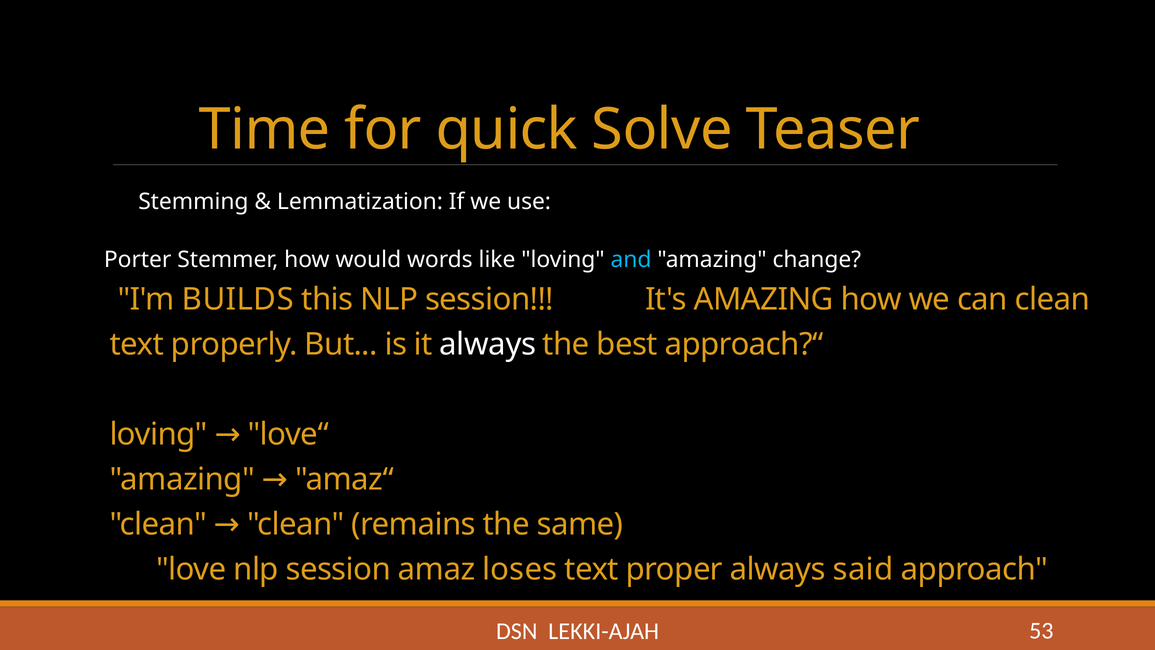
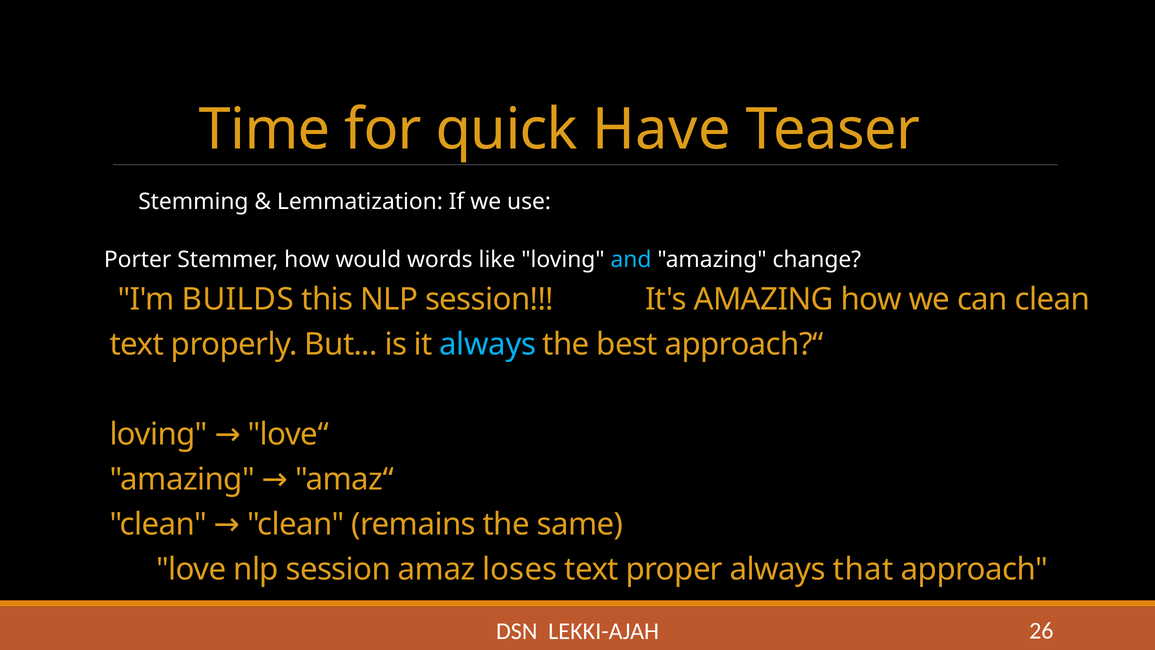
Solve: Solve -> Have
always at (488, 344) colour: white -> light blue
said: said -> that
53: 53 -> 26
